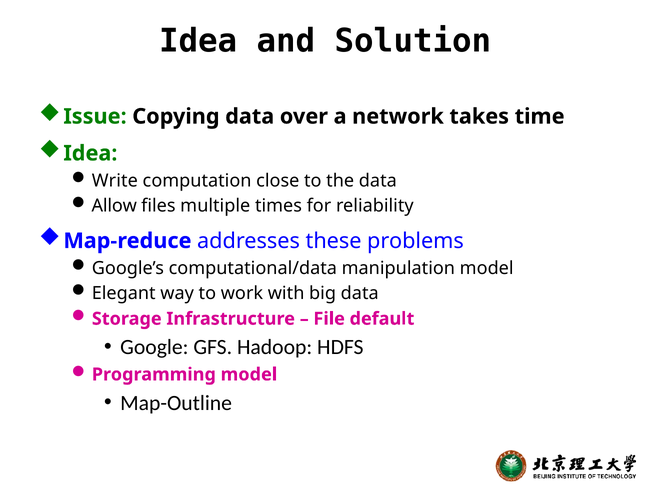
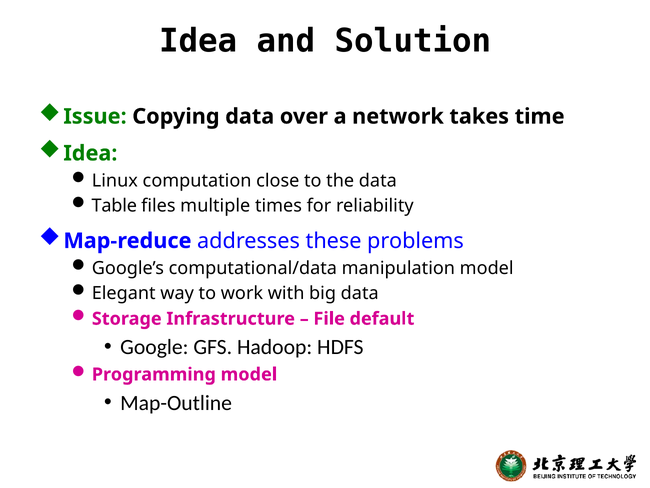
Write: Write -> Linux
Allow: Allow -> Table
